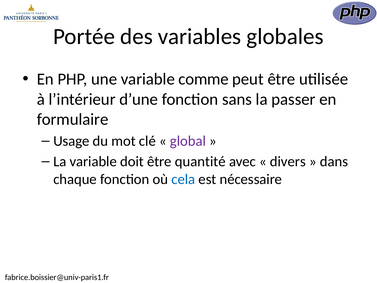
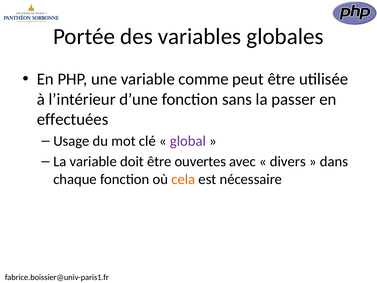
formulaire: formulaire -> effectuées
quantité: quantité -> ouvertes
cela colour: blue -> orange
